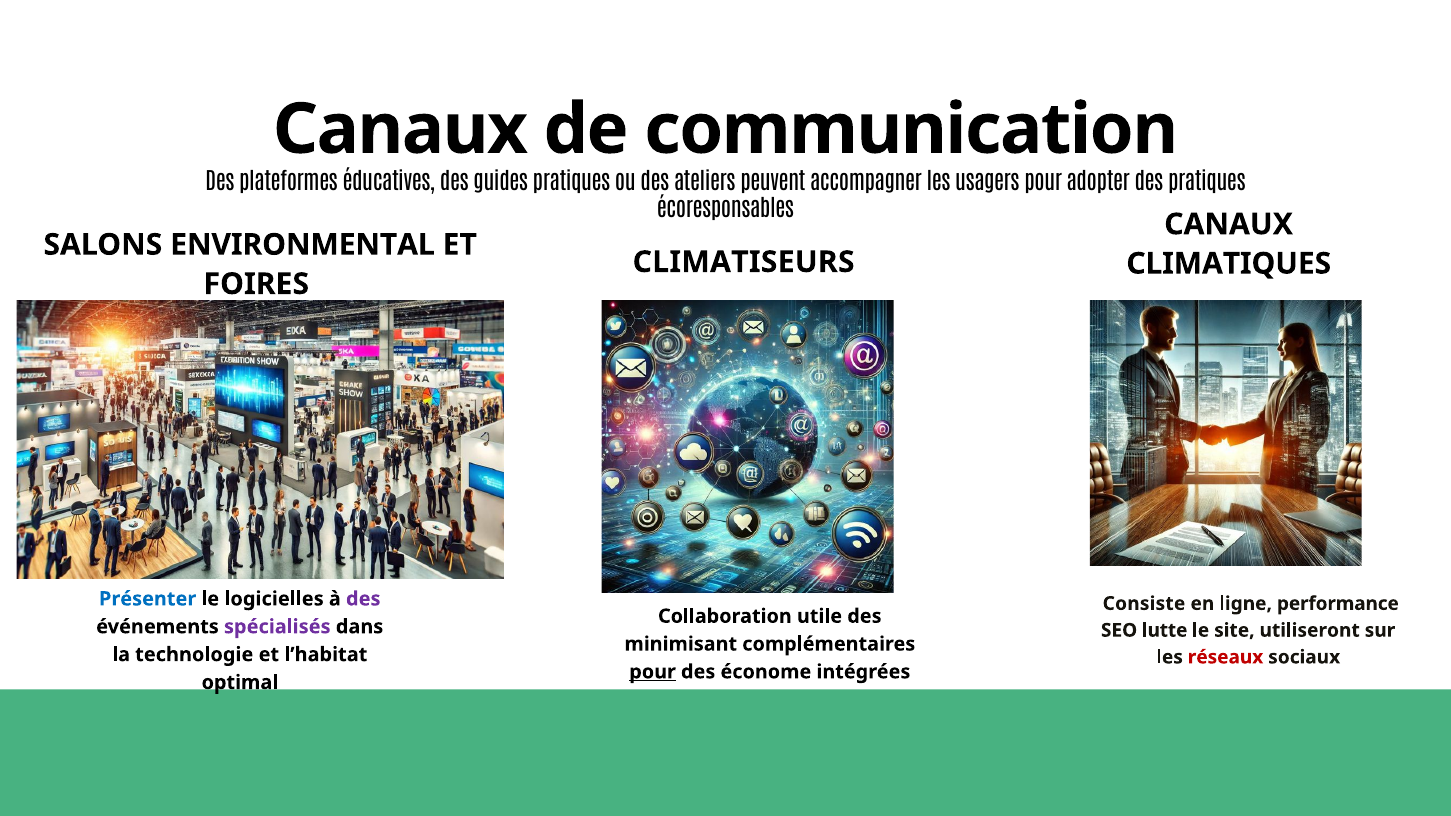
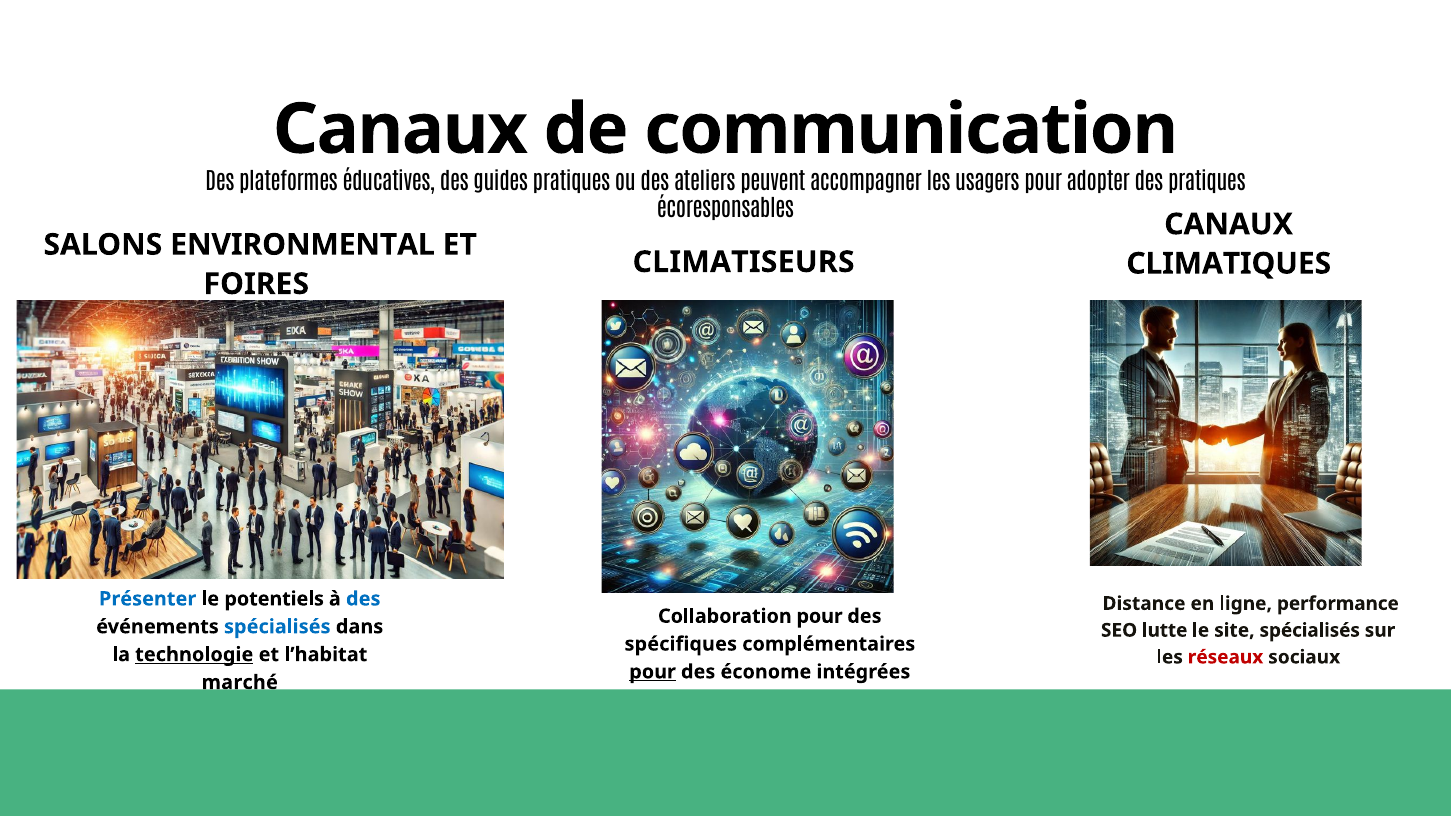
logicielles: logicielles -> potentiels
des at (363, 599) colour: purple -> blue
Consiste: Consiste -> Distance
Collaboration utile: utile -> pour
spécialisés at (277, 627) colour: purple -> blue
site utiliseront: utiliseront -> spécialisés
minimisant: minimisant -> spécifiques
technologie underline: none -> present
optimal: optimal -> marché
